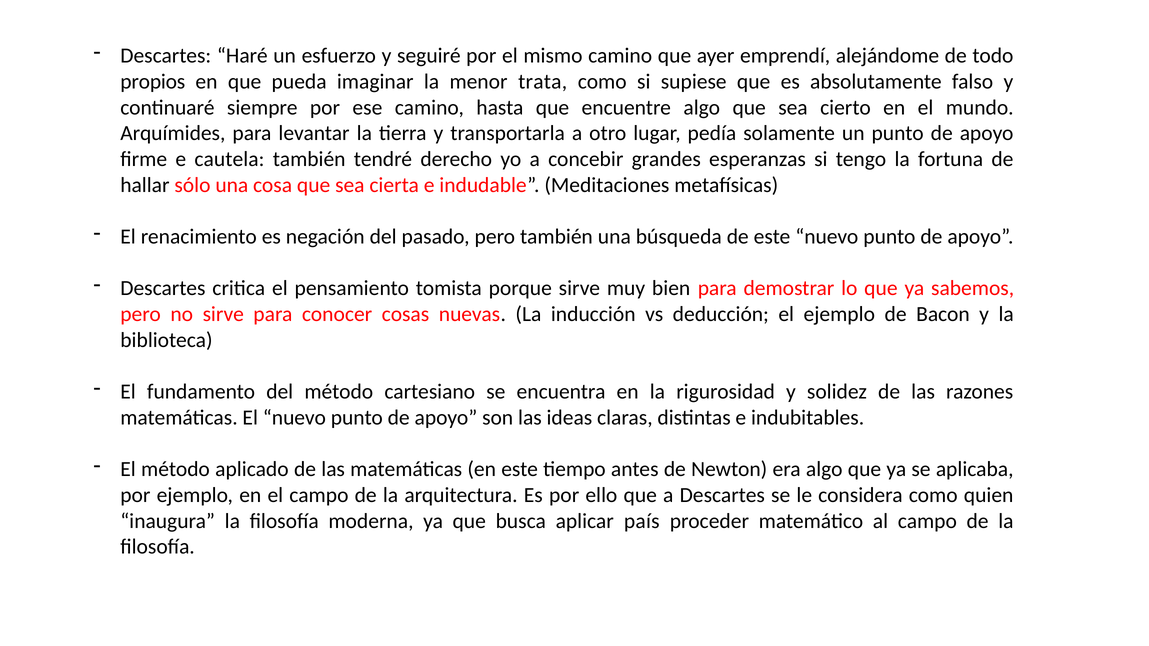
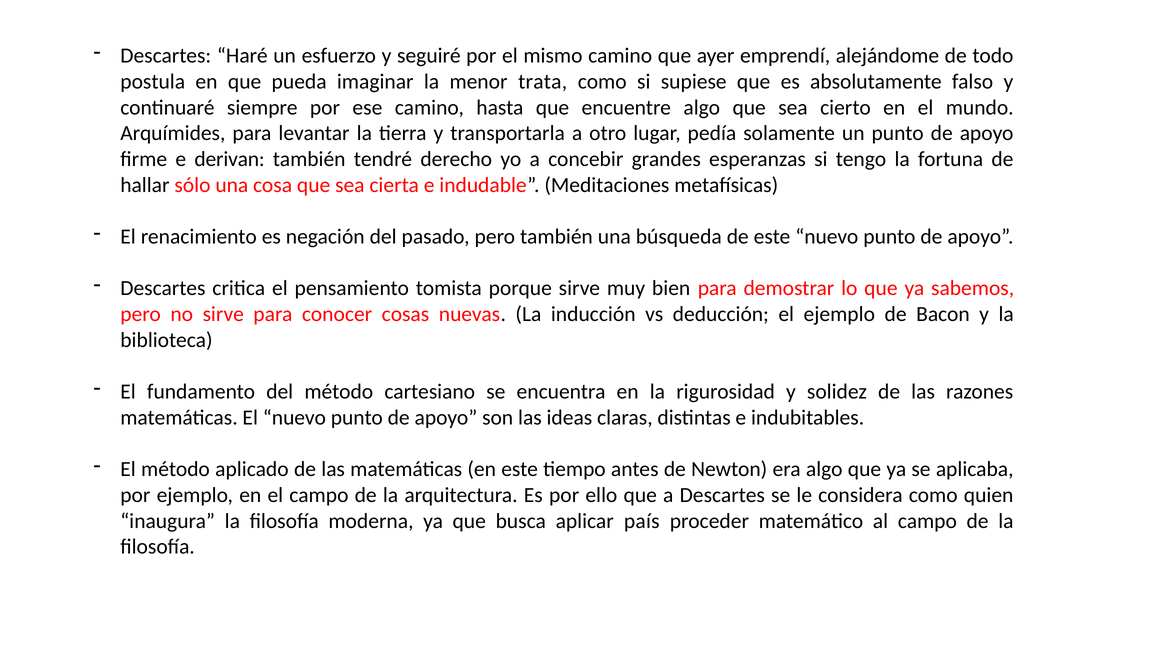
propios: propios -> postula
cautela: cautela -> derivan
